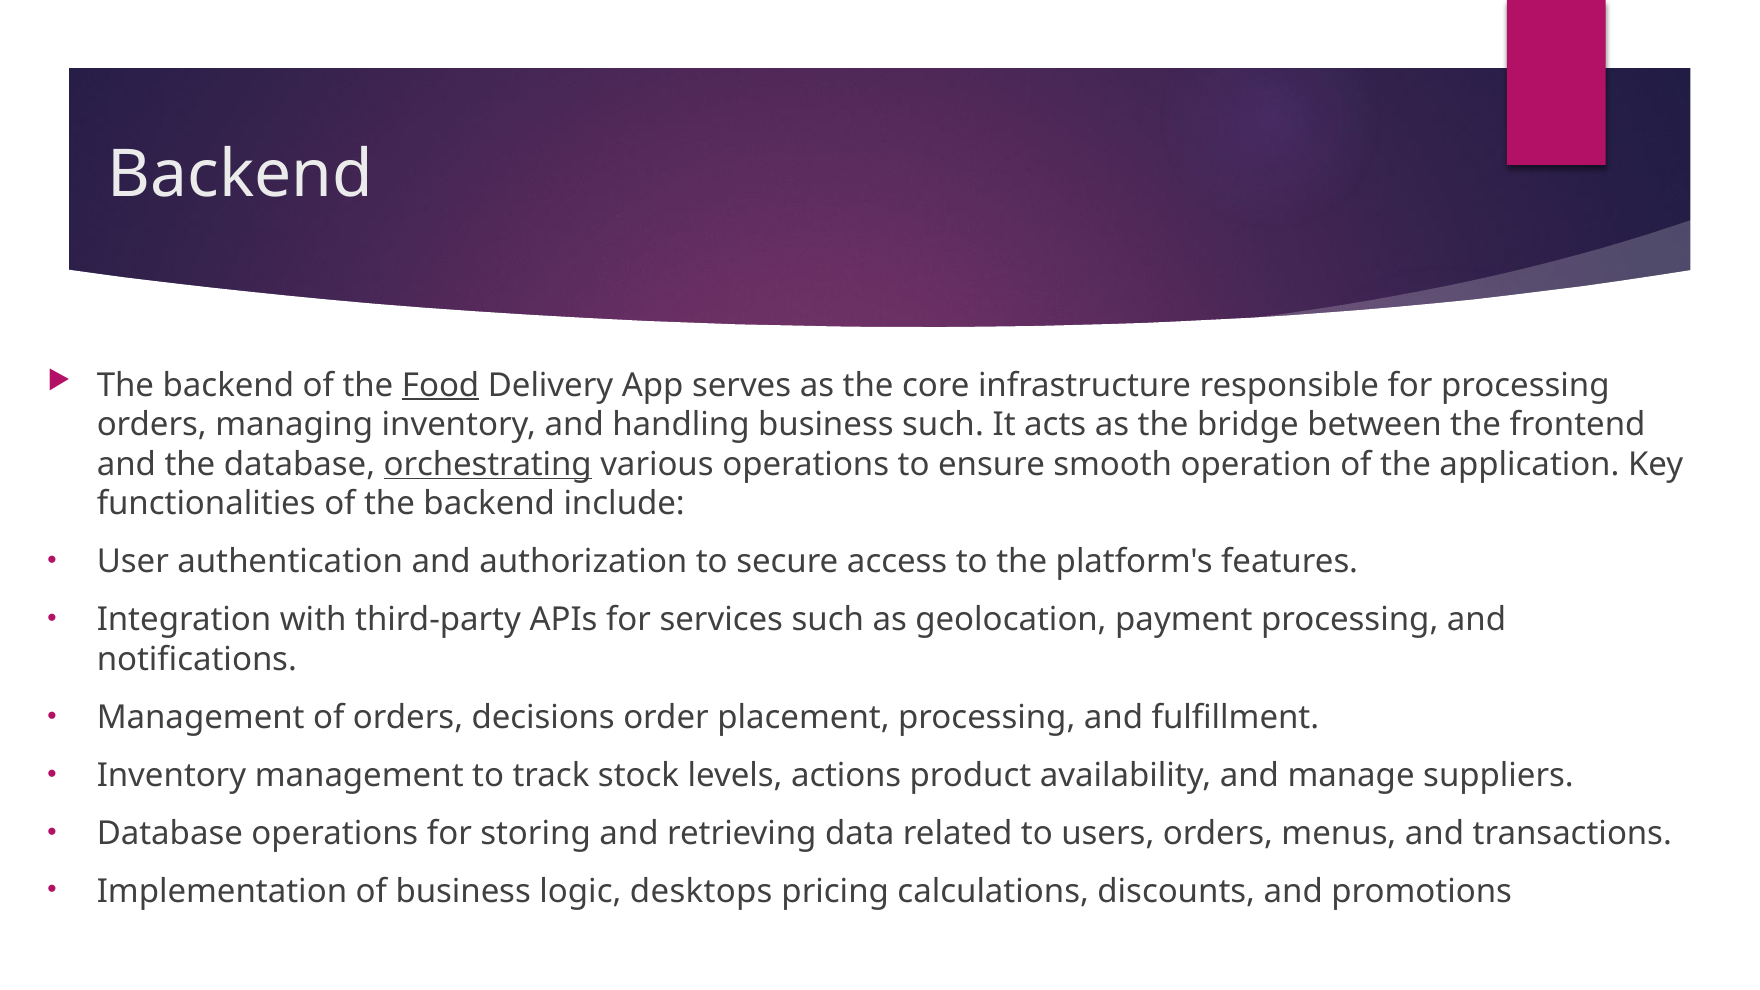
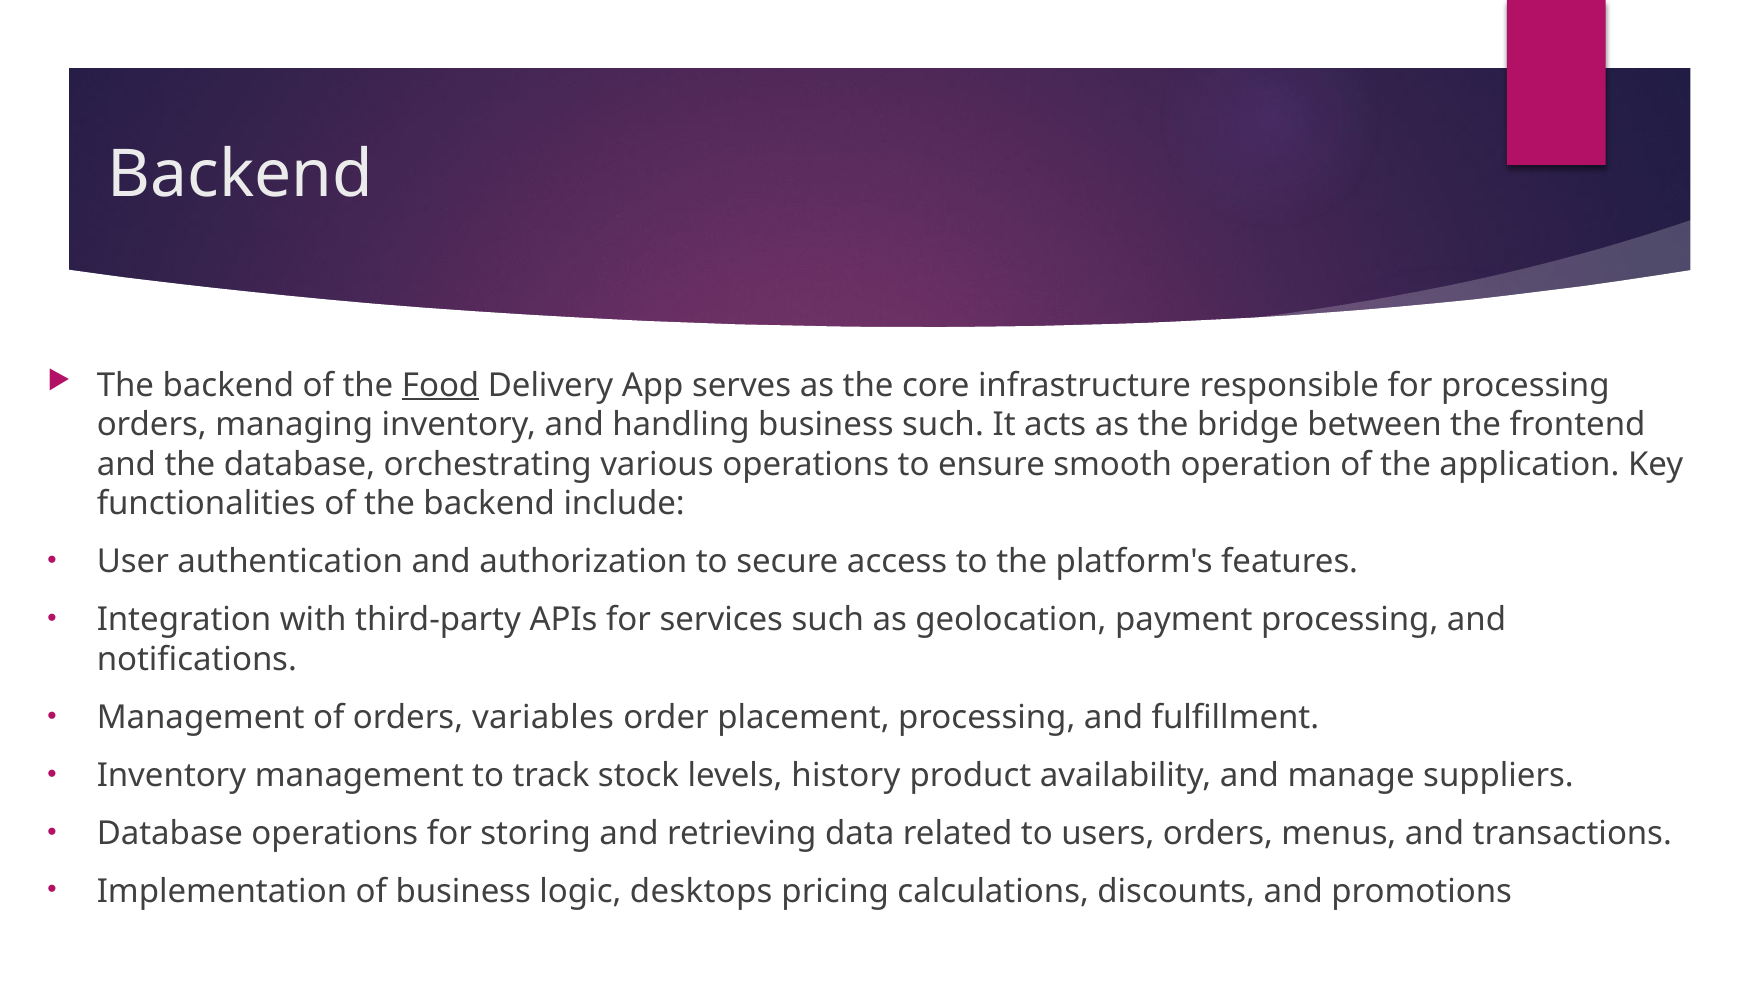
orchestrating underline: present -> none
decisions: decisions -> variables
actions: actions -> history
